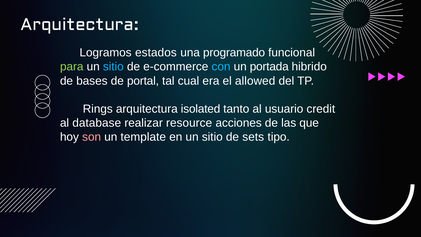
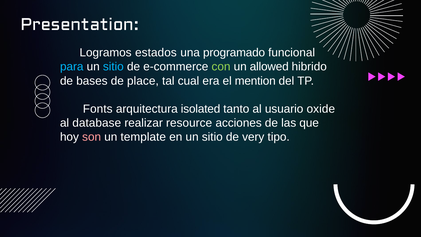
Arquitectura at (80, 25): Arquitectura -> Presentation
para colour: light green -> light blue
con colour: light blue -> light green
portada: portada -> allowed
portal: portal -> place
allowed: allowed -> mention
Rings: Rings -> Fonts
credit: credit -> oxide
sets: sets -> very
